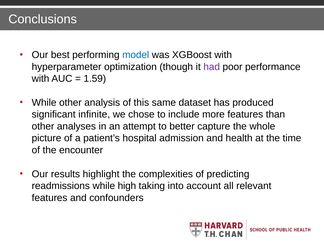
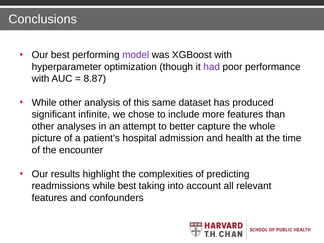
model colour: blue -> purple
1.59: 1.59 -> 8.87
while high: high -> best
